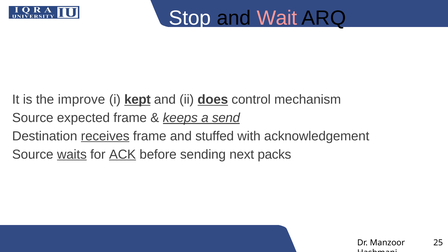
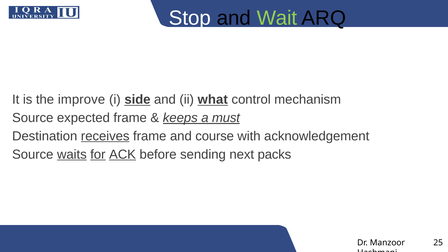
Wait colour: pink -> light green
kept: kept -> side
does: does -> what
send: send -> must
stuffed: stuffed -> course
for underline: none -> present
